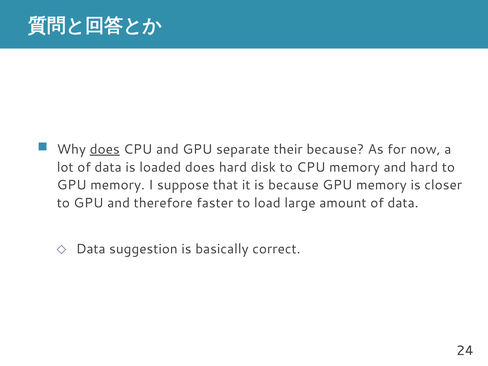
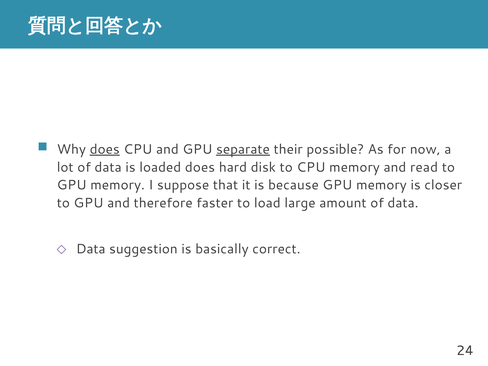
separate underline: none -> present
their because: because -> possible
and hard: hard -> read
